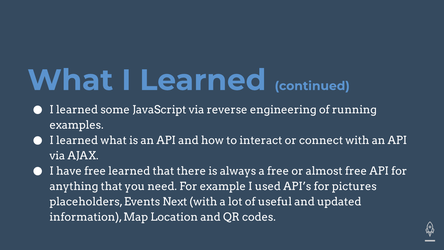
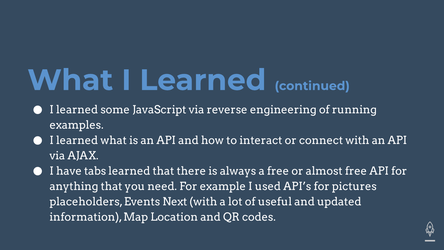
have free: free -> tabs
